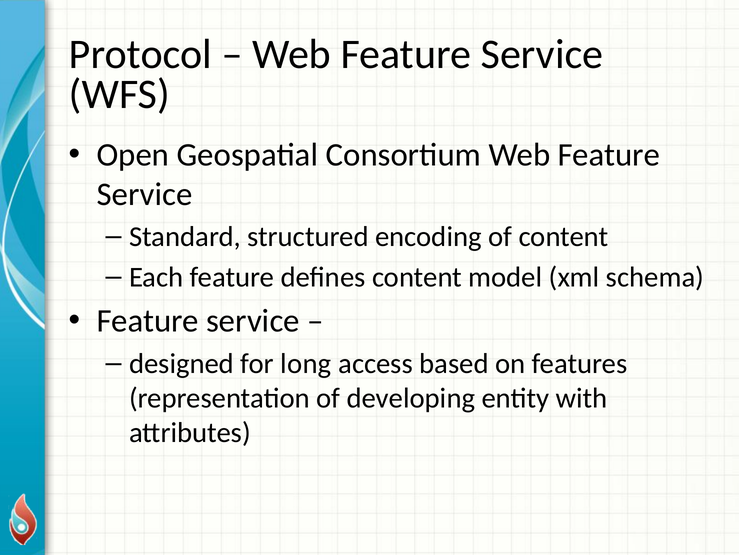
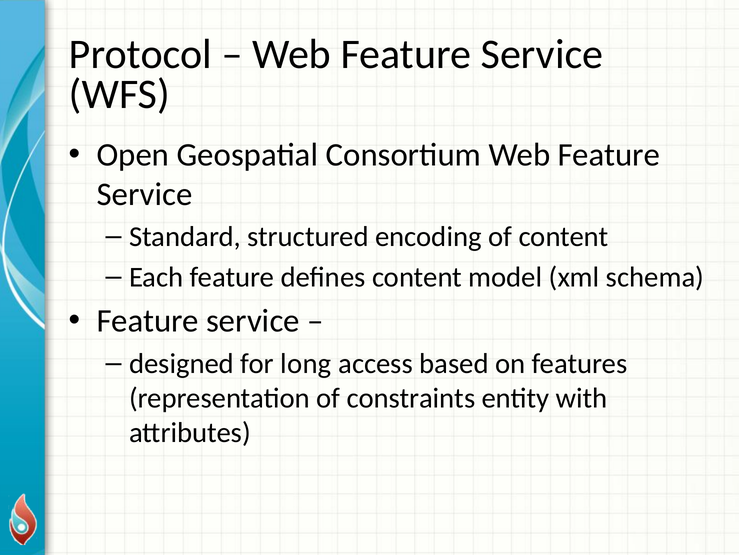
developing: developing -> constraints
